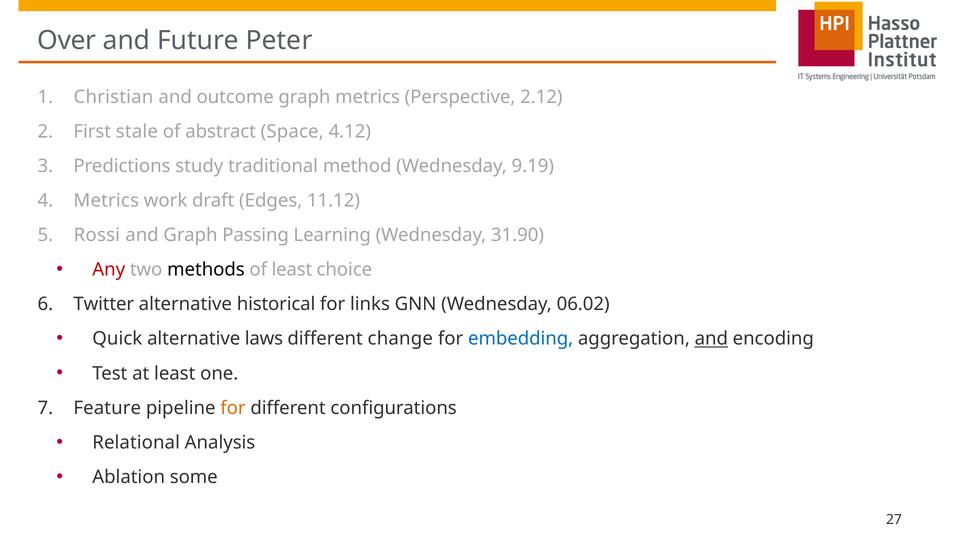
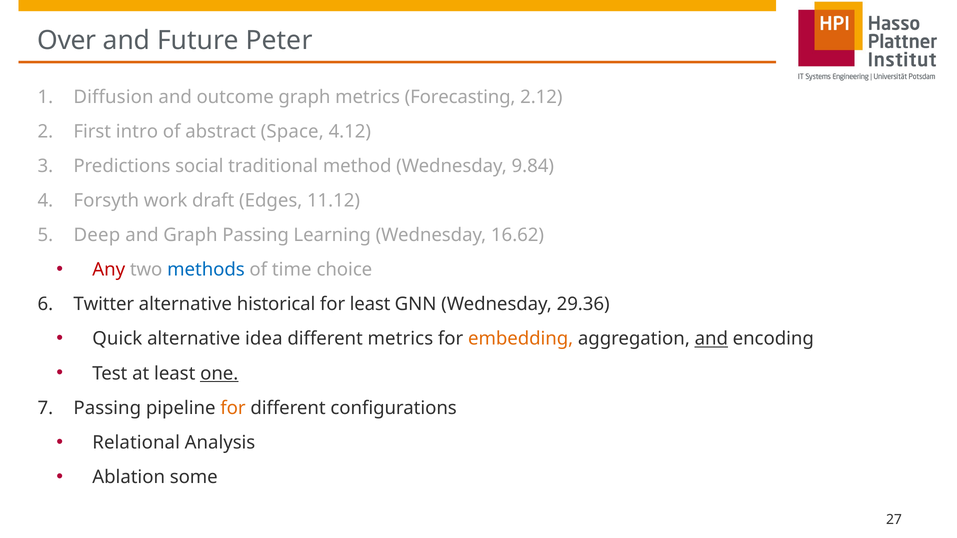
Christian: Christian -> Diffusion
Perspective: Perspective -> Forecasting
stale: stale -> intro
study: study -> social
9.19: 9.19 -> 9.84
Metrics at (106, 201): Metrics -> Forsyth
Rossi: Rossi -> Deep
31.90: 31.90 -> 16.62
methods colour: black -> blue
of least: least -> time
for links: links -> least
06.02: 06.02 -> 29.36
laws: laws -> idea
different change: change -> metrics
embedding colour: blue -> orange
one underline: none -> present
Feature at (107, 408): Feature -> Passing
